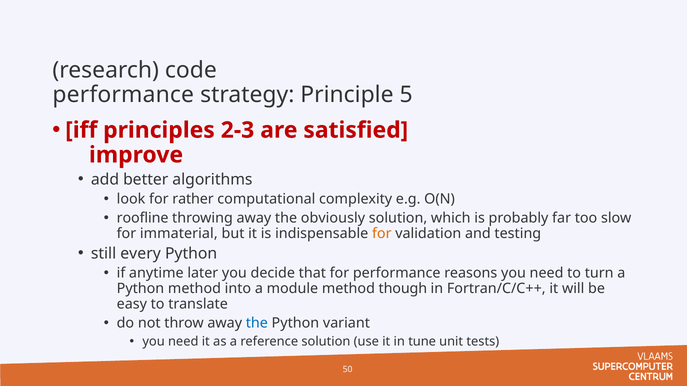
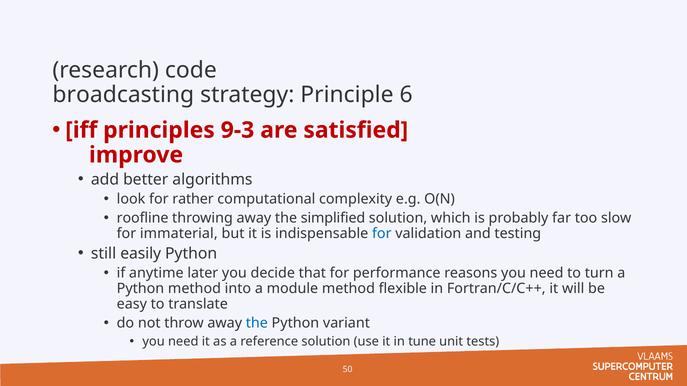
performance at (123, 95): performance -> broadcasting
5: 5 -> 6
2-3: 2-3 -> 9-3
obviously: obviously -> simplified
for at (382, 234) colour: orange -> blue
every: every -> easily
though: though -> flexible
